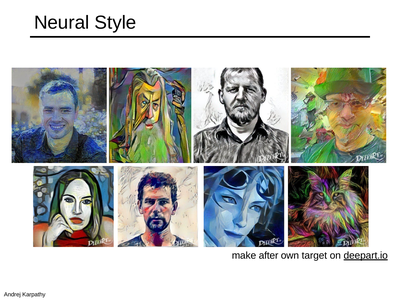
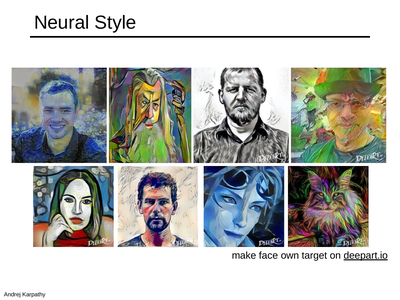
after: after -> face
